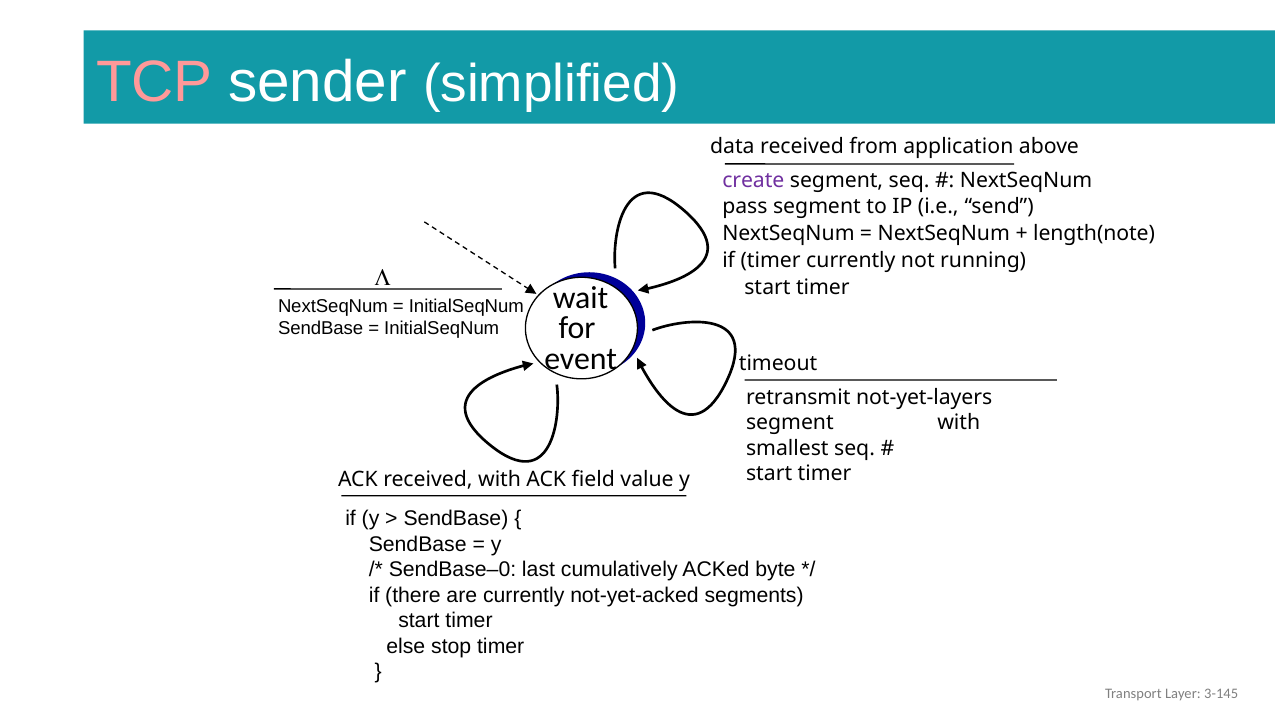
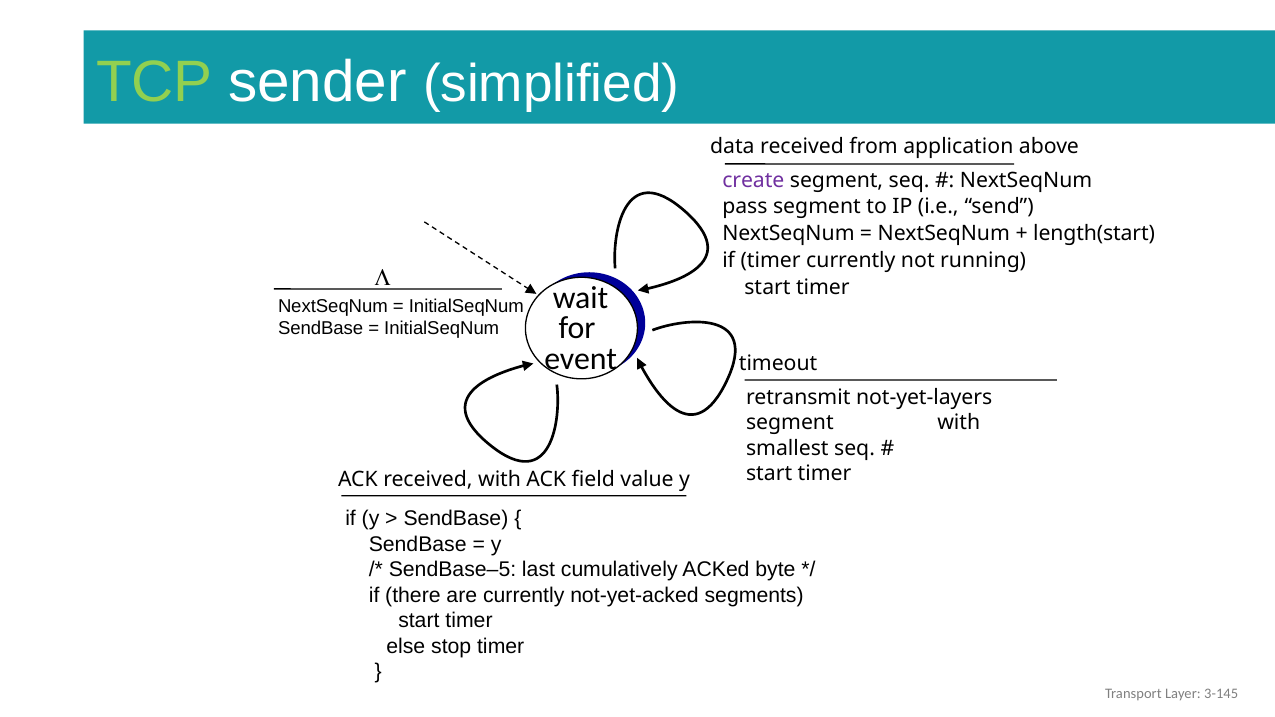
TCP colour: pink -> light green
length(note: length(note -> length(start
SendBase–0: SendBase–0 -> SendBase–5
